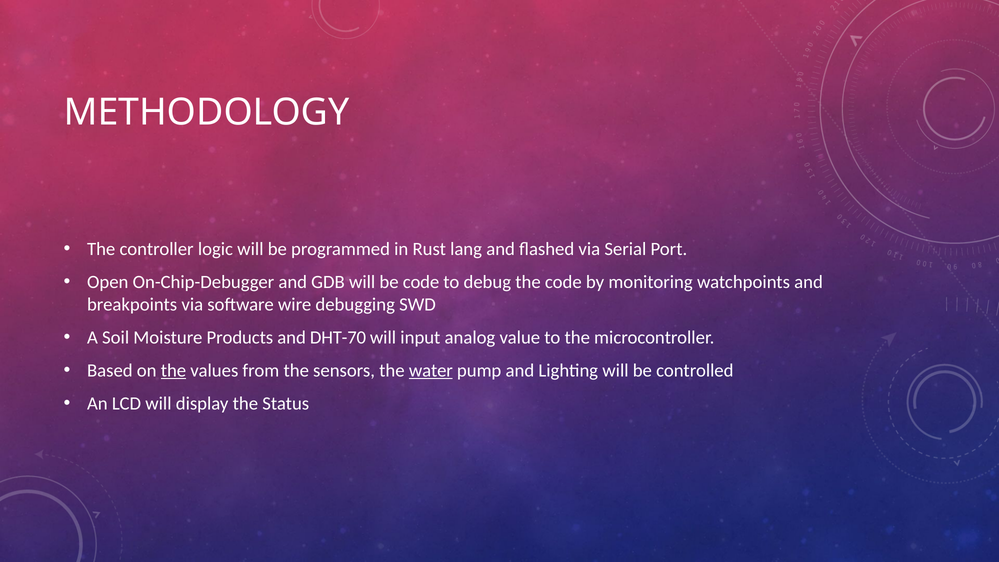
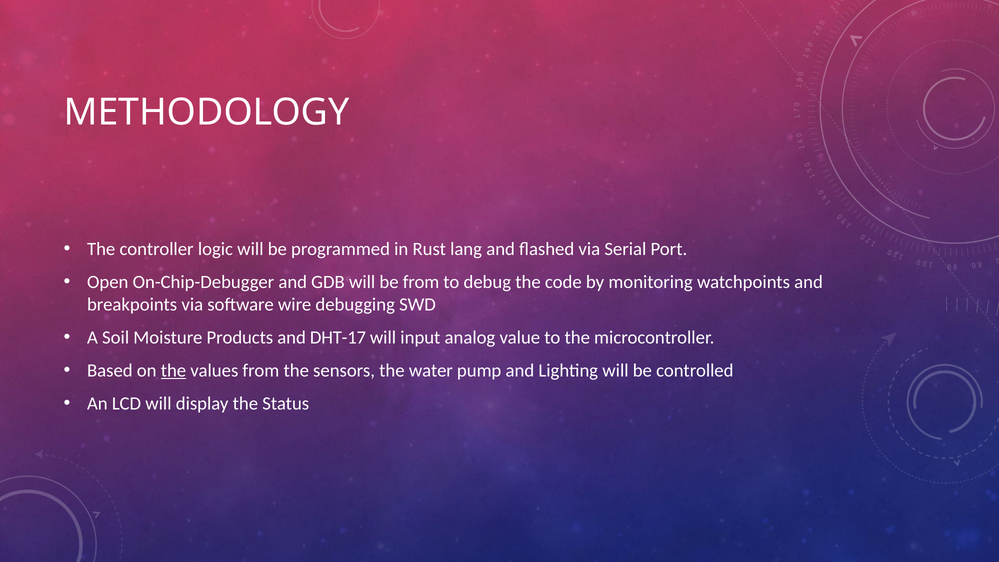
be code: code -> from
DHT-70: DHT-70 -> DHT-17
water underline: present -> none
